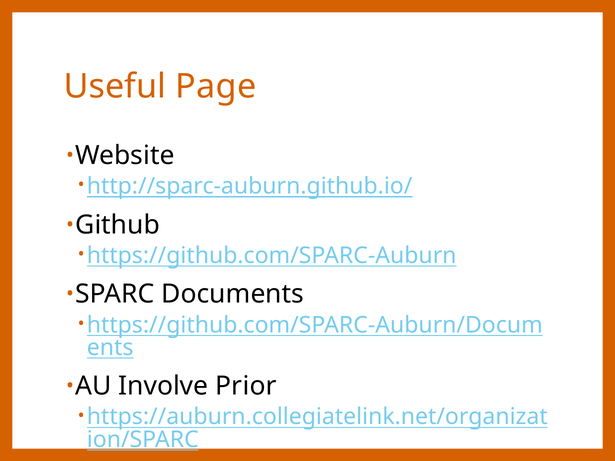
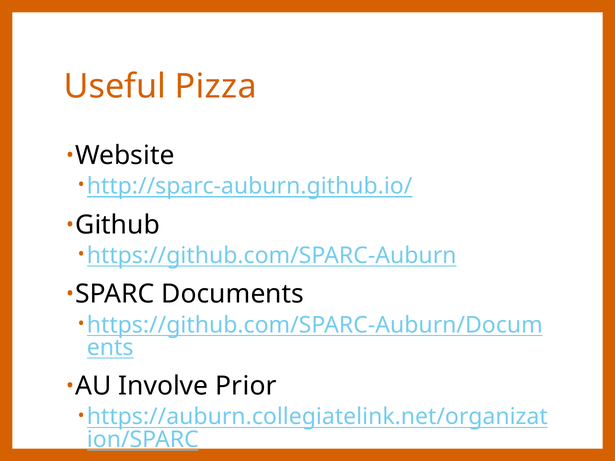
Page: Page -> Pizza
